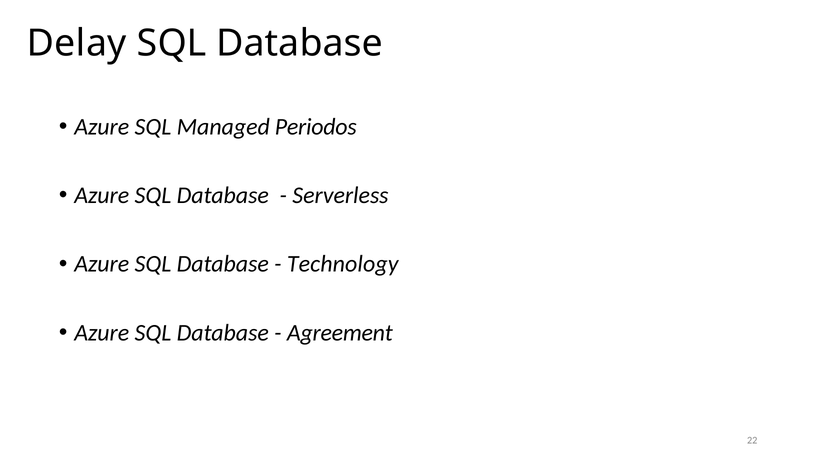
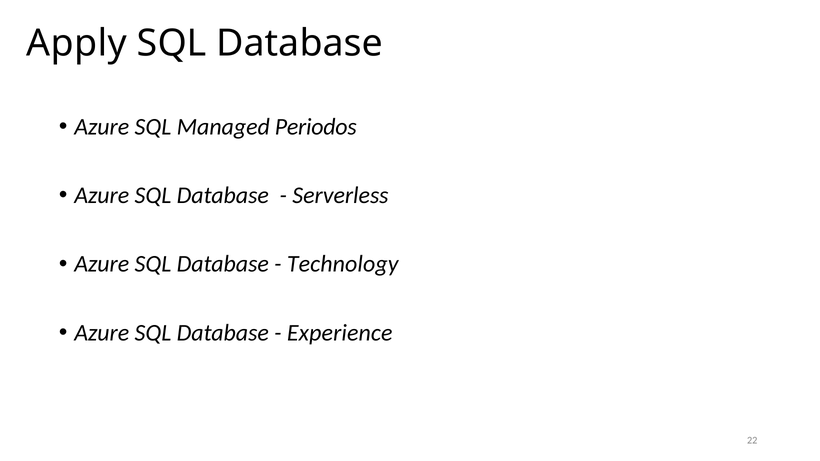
Delay: Delay -> Apply
Agreement: Agreement -> Experience
